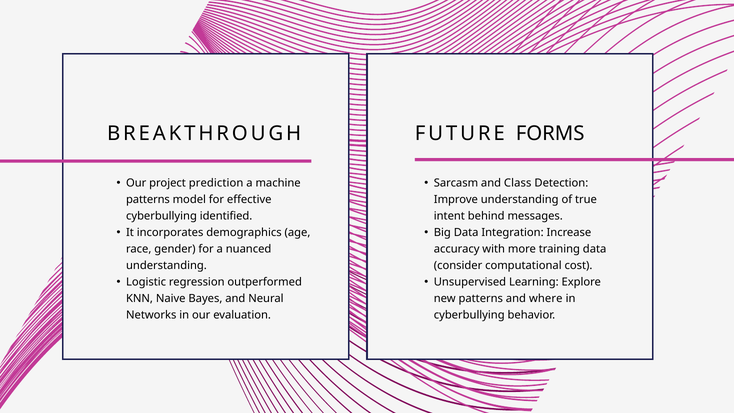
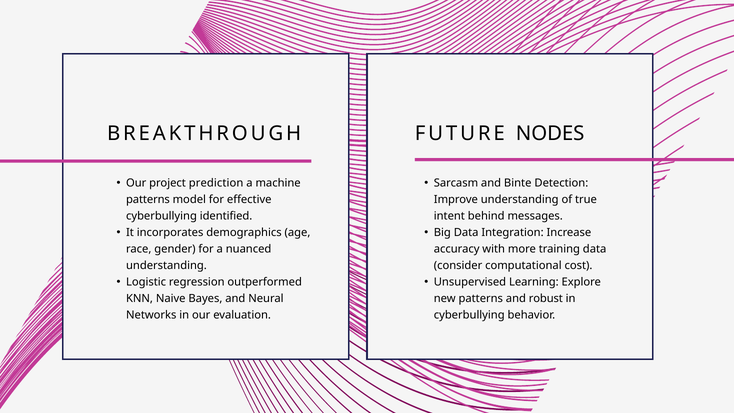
FORMS: FORMS -> NODES
Class: Class -> Binte
where: where -> robust
